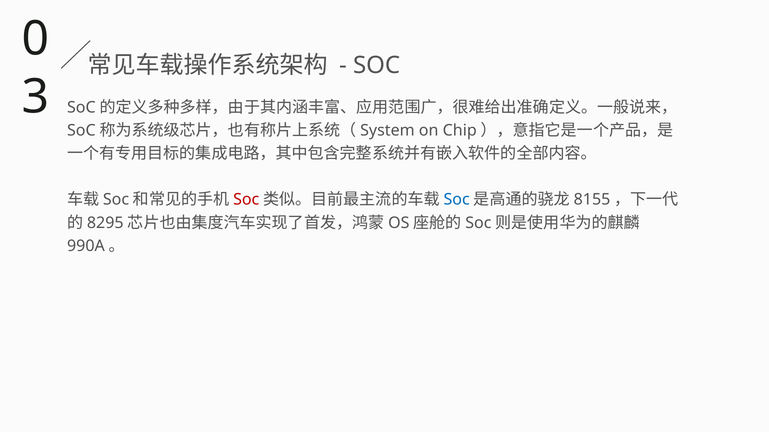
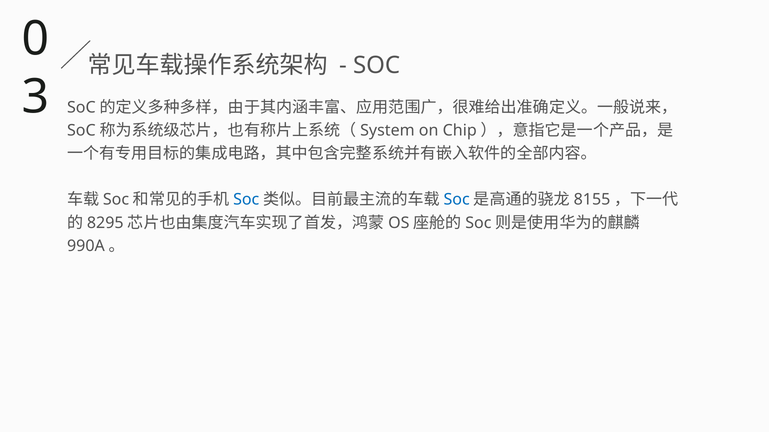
Soc at (246, 200) colour: red -> blue
